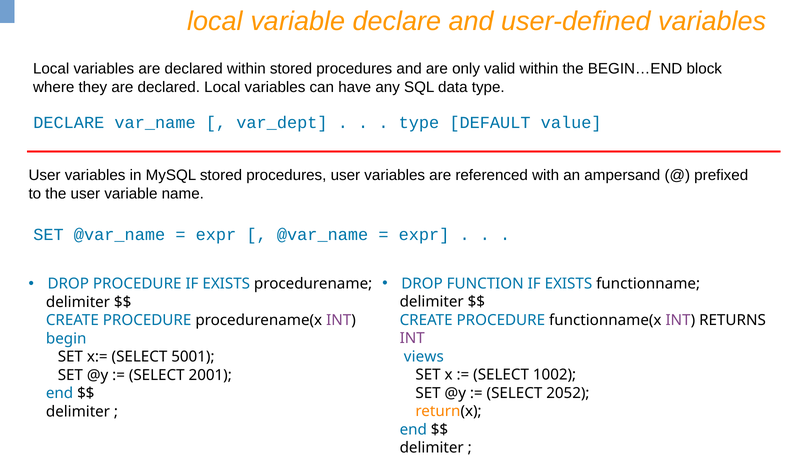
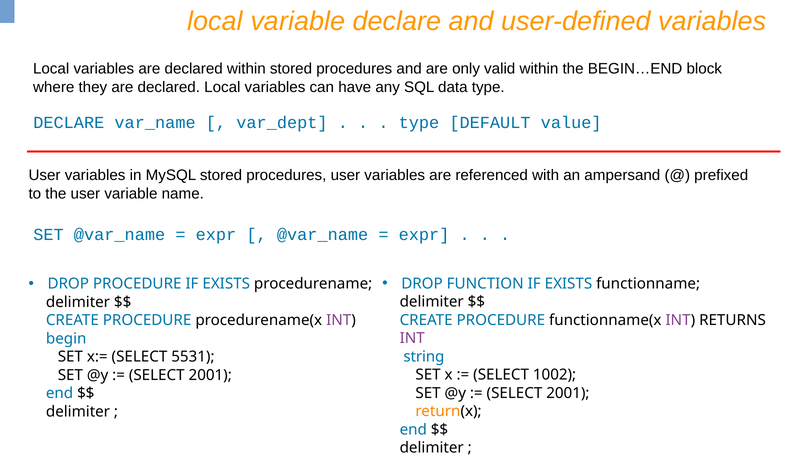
views: views -> string
5001: 5001 -> 5531
2052 at (568, 393): 2052 -> 2001
